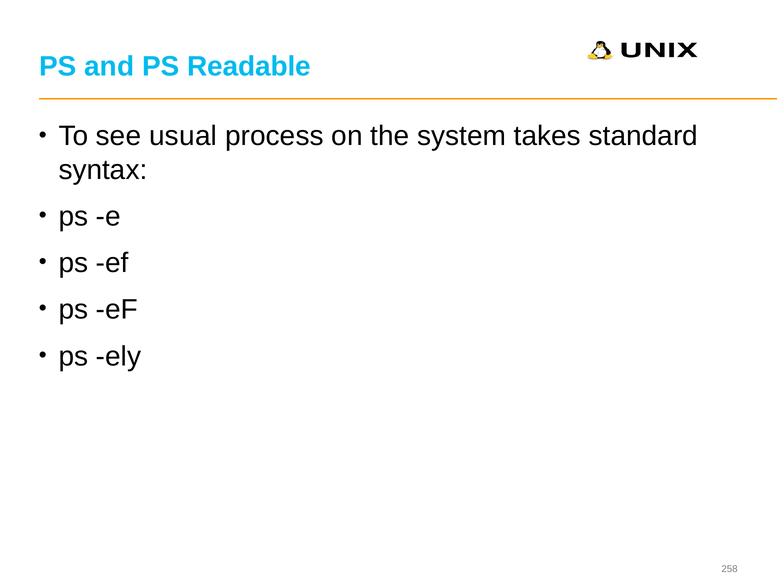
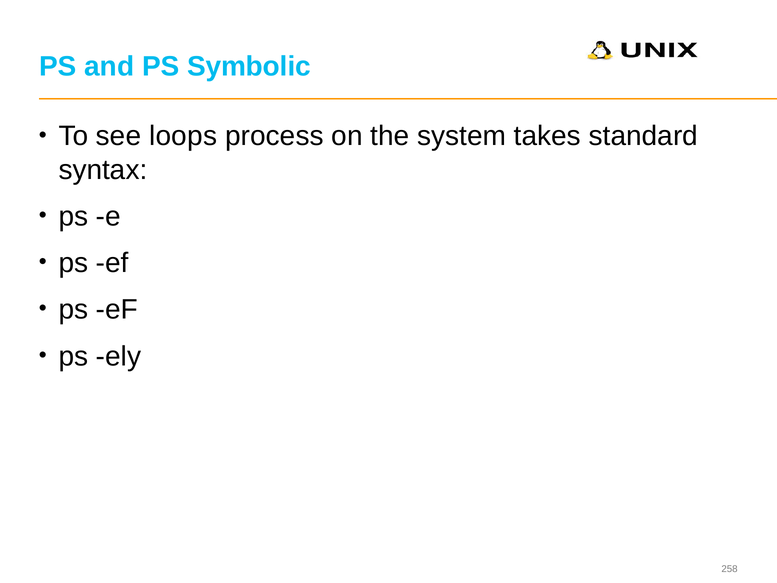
Readable: Readable -> Symbolic
usual: usual -> loops
